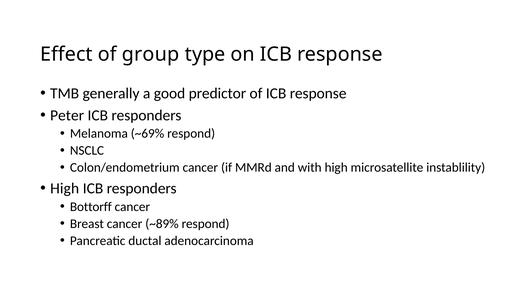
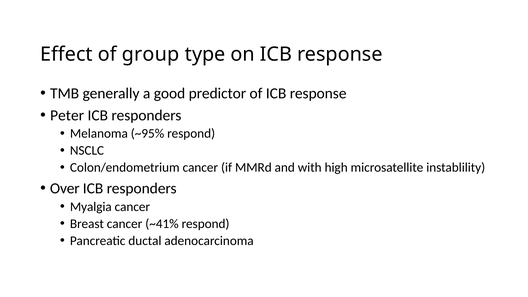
~69%: ~69% -> ~95%
High at (65, 188): High -> Over
Bottorff: Bottorff -> Myalgia
~89%: ~89% -> ~41%
